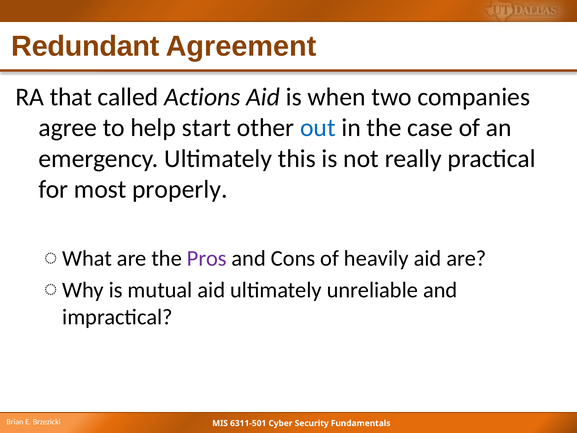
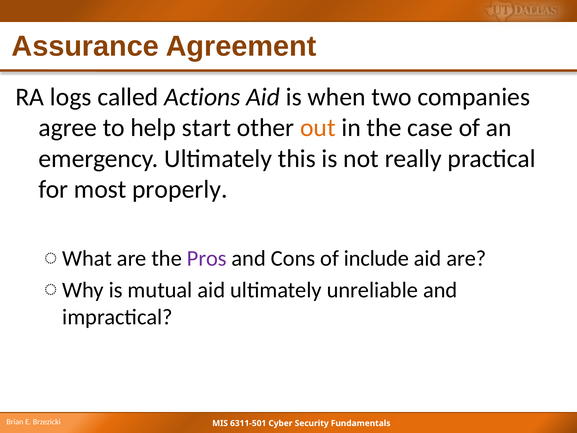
Redundant: Redundant -> Assurance
that: that -> logs
out colour: blue -> orange
heavily: heavily -> include
